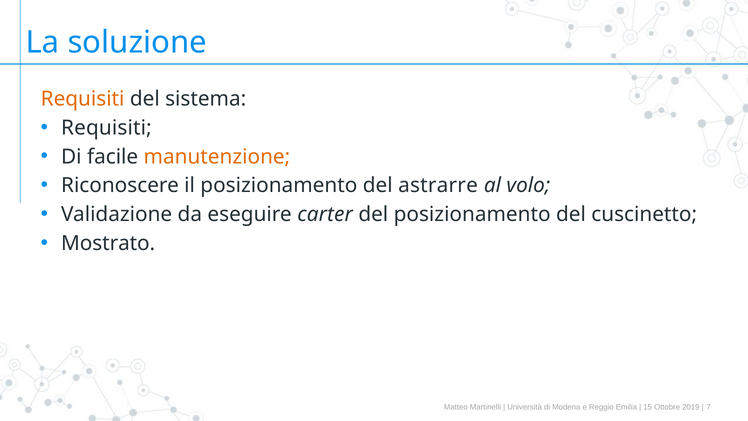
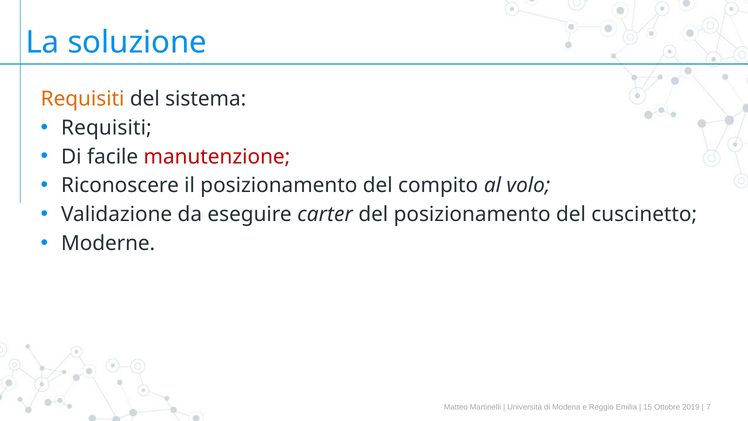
manutenzione colour: orange -> red
astrarre: astrarre -> compito
Mostrato: Mostrato -> Moderne
